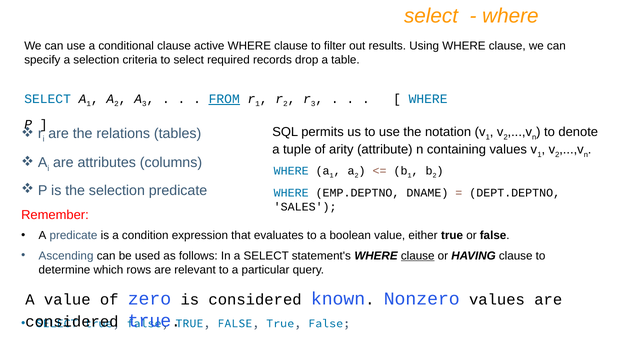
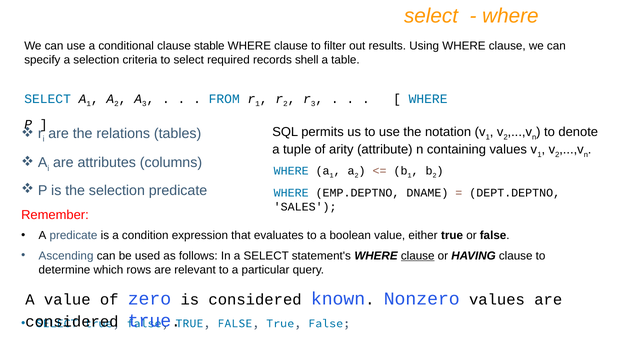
active: active -> stable
drop: drop -> shell
FROM underline: present -> none
